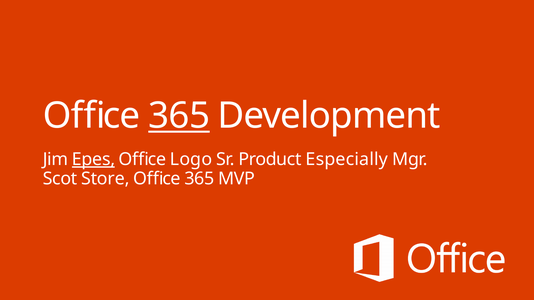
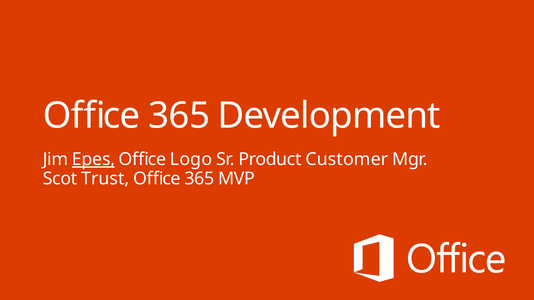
365 at (179, 116) underline: present -> none
Especially: Especially -> Customer
Store: Store -> Trust
